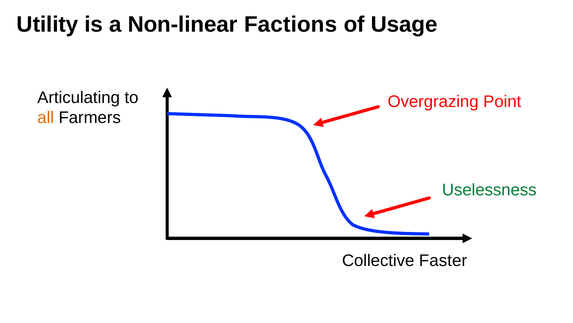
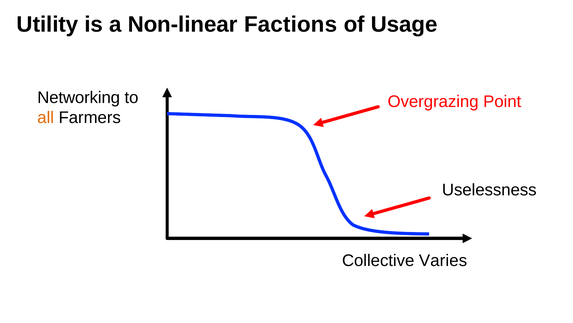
Articulating: Articulating -> Networking
Uselessness colour: green -> black
Faster: Faster -> Varies
